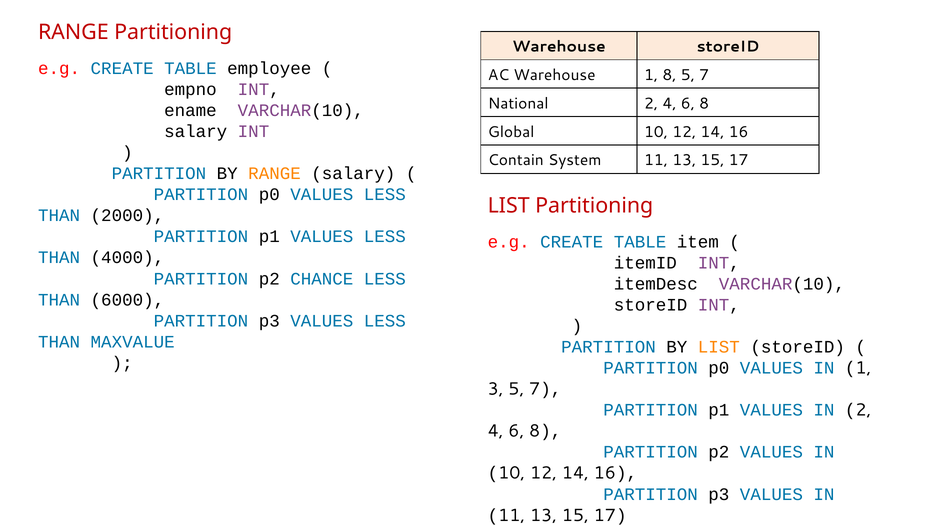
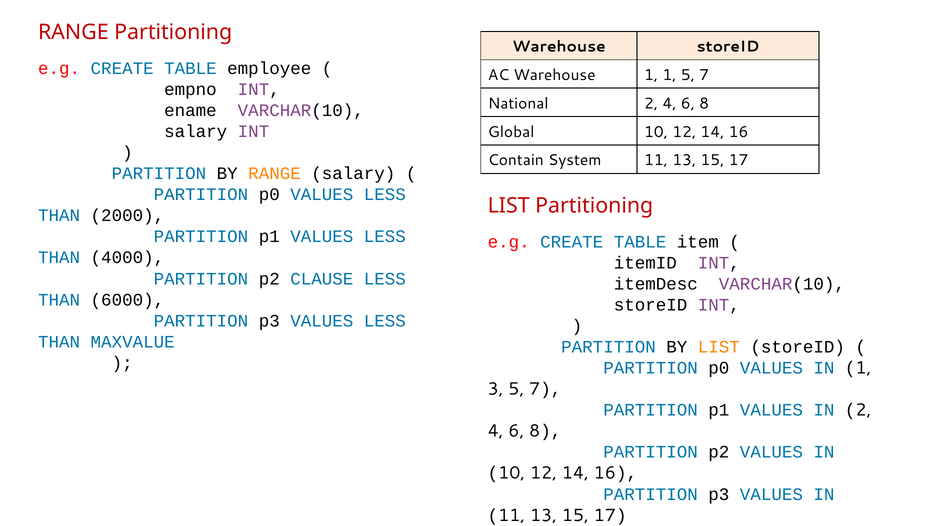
1 8: 8 -> 1
CHANCE: CHANCE -> CLAUSE
